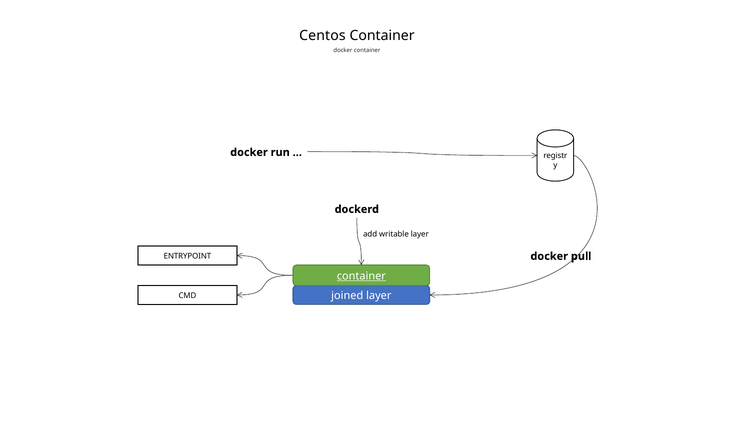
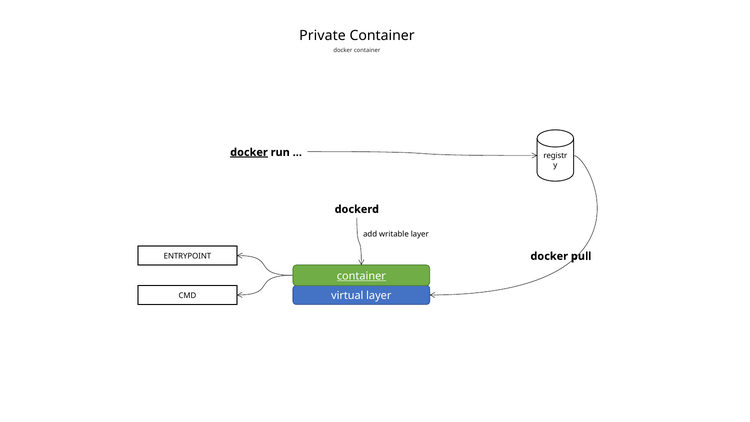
Centos: Centos -> Private
docker at (249, 152) underline: none -> present
joined: joined -> virtual
